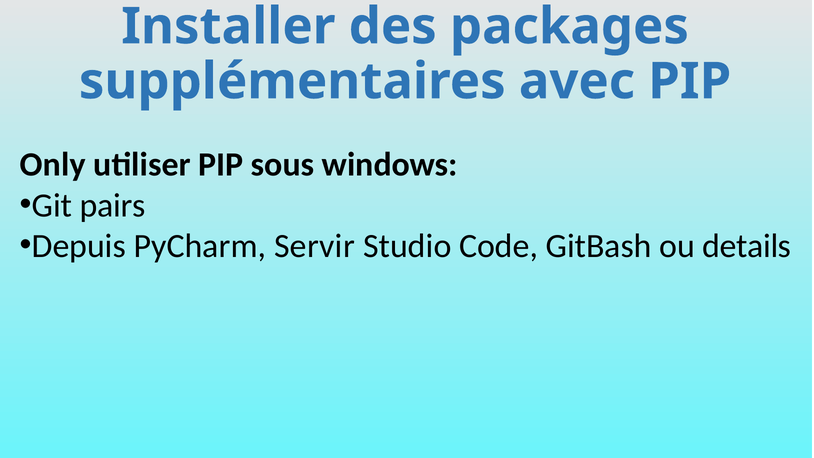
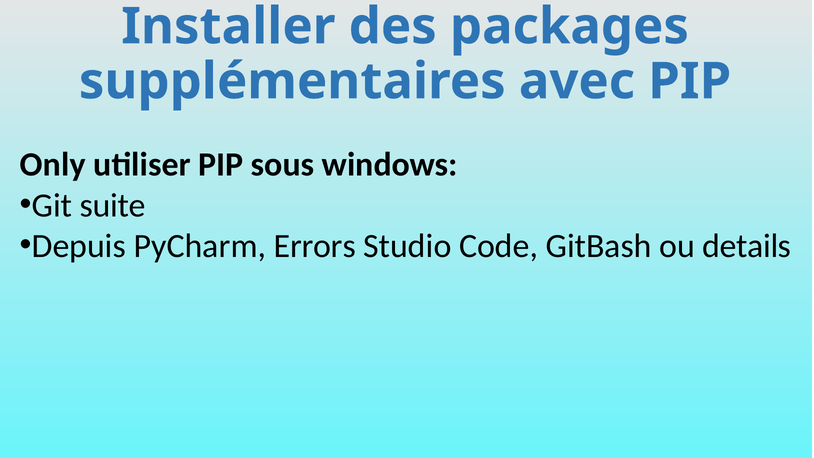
pairs: pairs -> suite
Servir: Servir -> Errors
